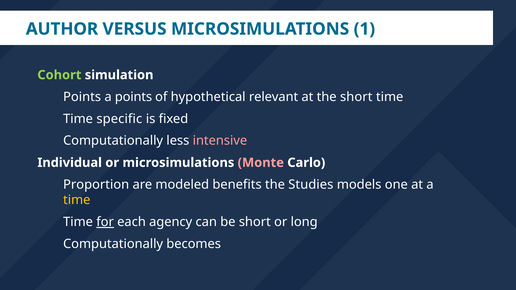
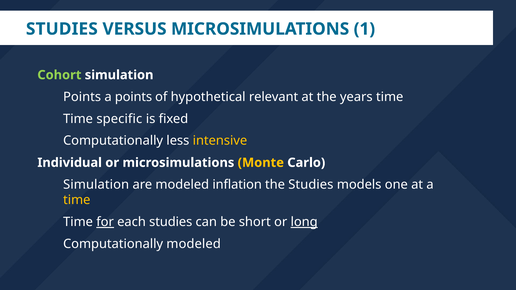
AUTHOR at (62, 29): AUTHOR -> STUDIES
the short: short -> years
intensive colour: pink -> yellow
Monte colour: pink -> yellow
Proportion at (96, 185): Proportion -> Simulation
benefits: benefits -> inflation
each agency: agency -> studies
long underline: none -> present
Computationally becomes: becomes -> modeled
